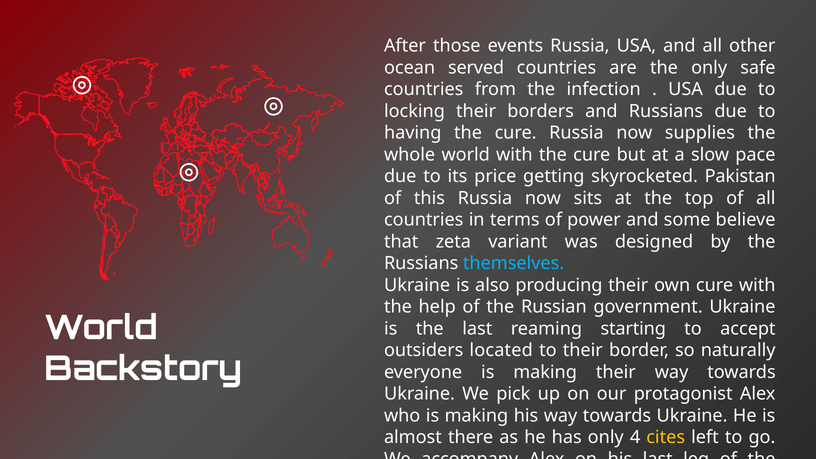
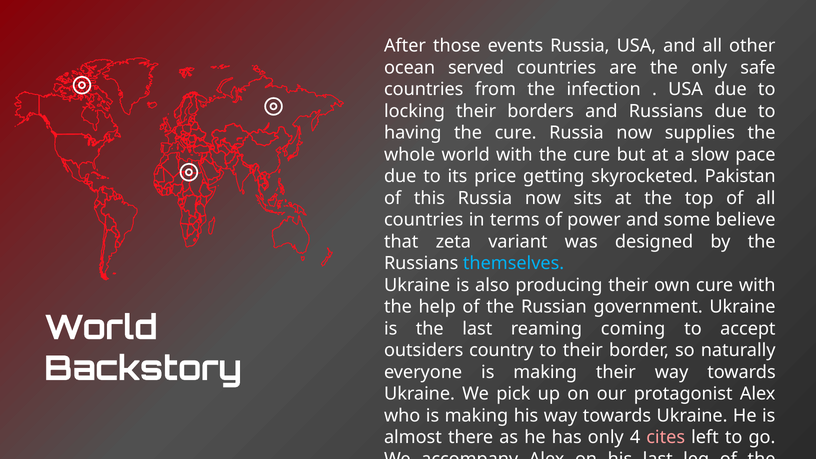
starting: starting -> coming
located: located -> country
cites colour: yellow -> pink
